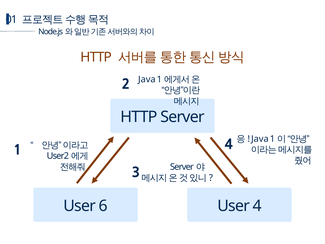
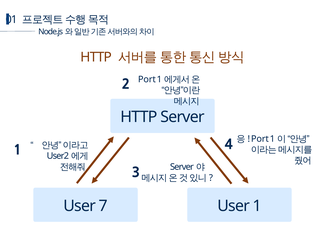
Java at (147, 79): Java -> Port
Java at (260, 139): Java -> Port
6: 6 -> 7
User 4: 4 -> 1
